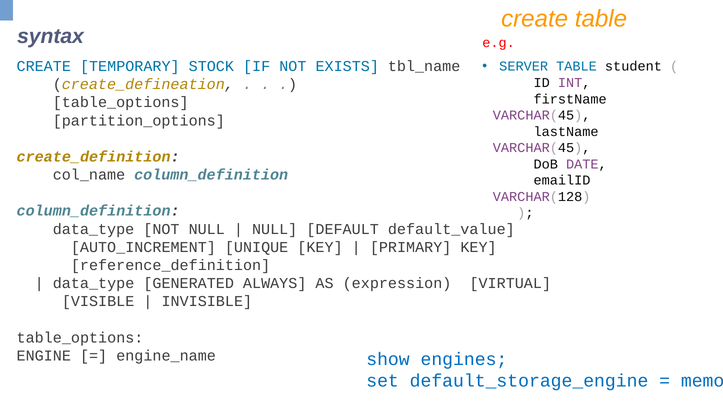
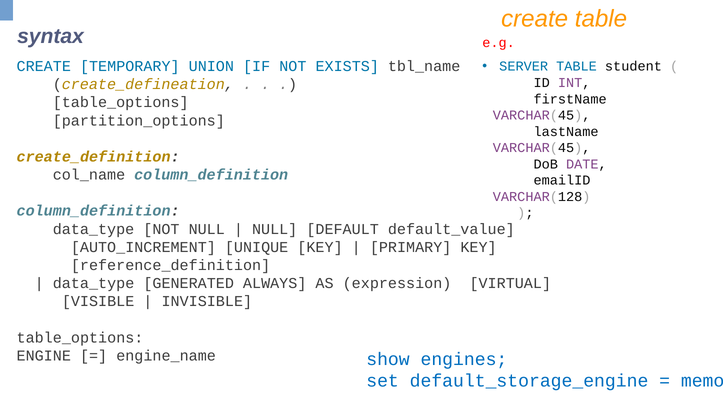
STOCK: STOCK -> UNION
